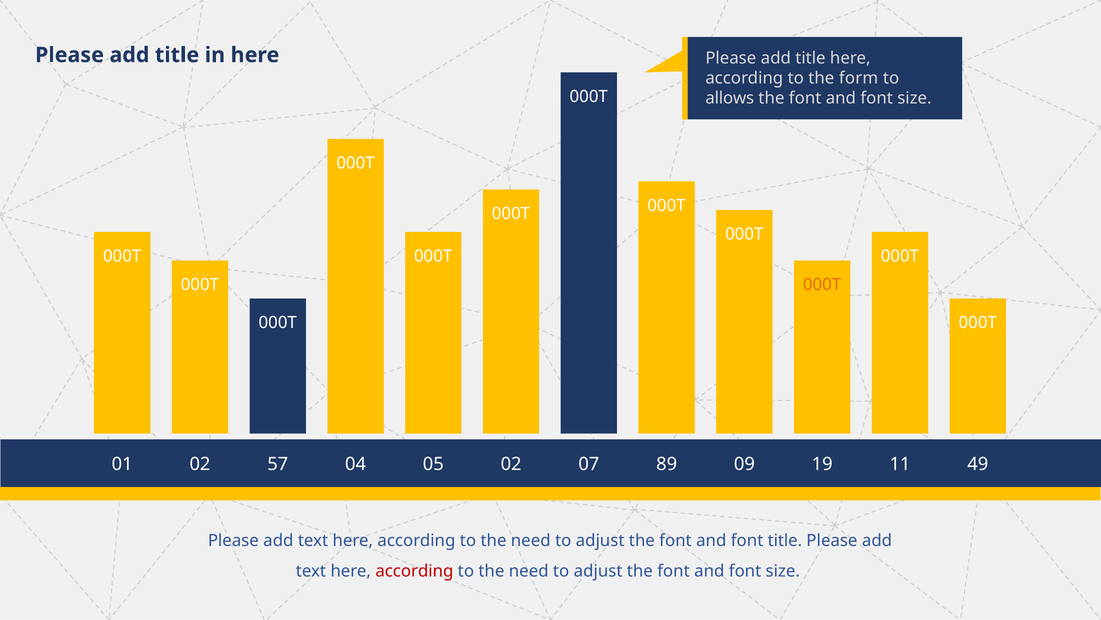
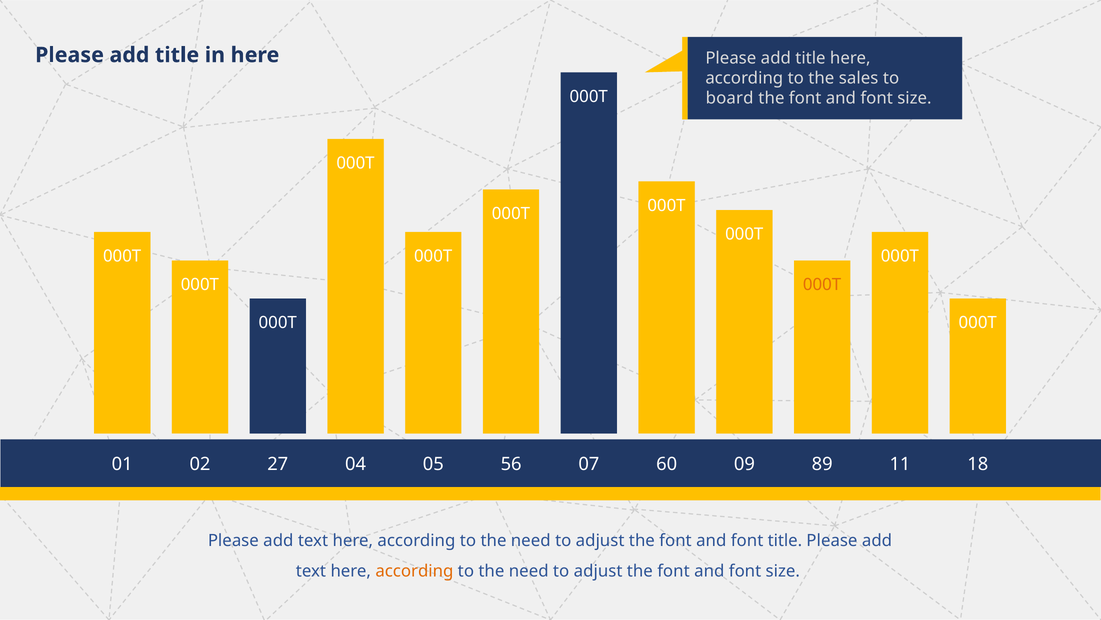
form: form -> sales
allows: allows -> board
57: 57 -> 27
05 02: 02 -> 56
89: 89 -> 60
19: 19 -> 89
49: 49 -> 18
according at (414, 571) colour: red -> orange
